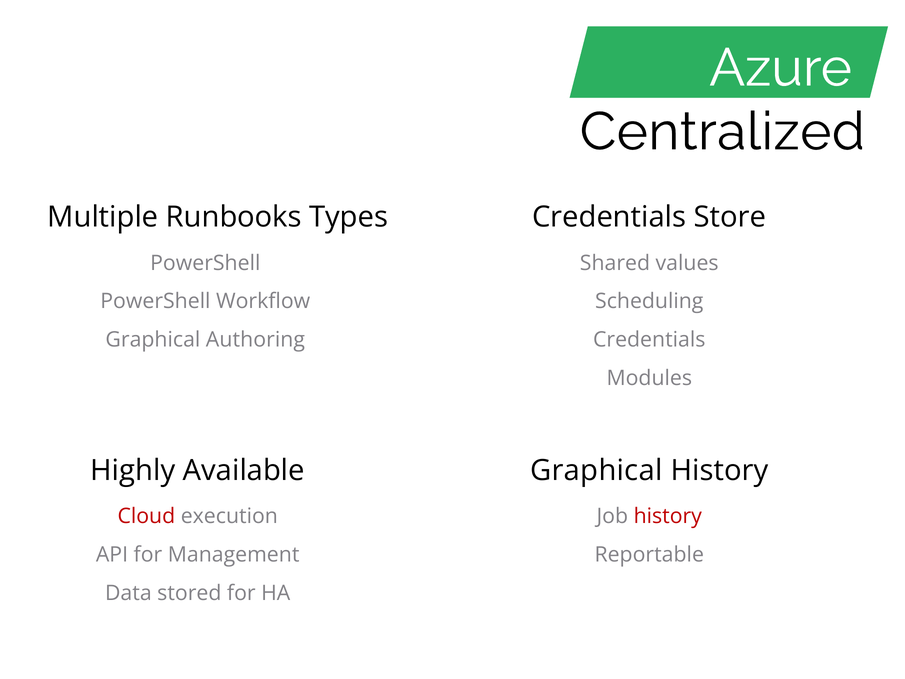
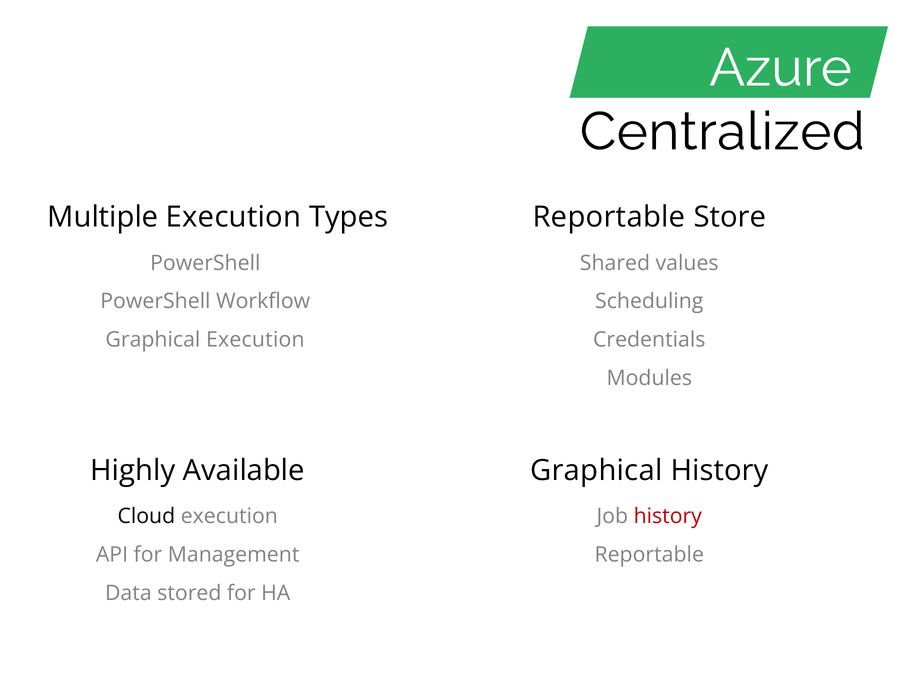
Multiple Runbooks: Runbooks -> Execution
Credentials at (609, 217): Credentials -> Reportable
Graphical Authoring: Authoring -> Execution
Cloud colour: red -> black
